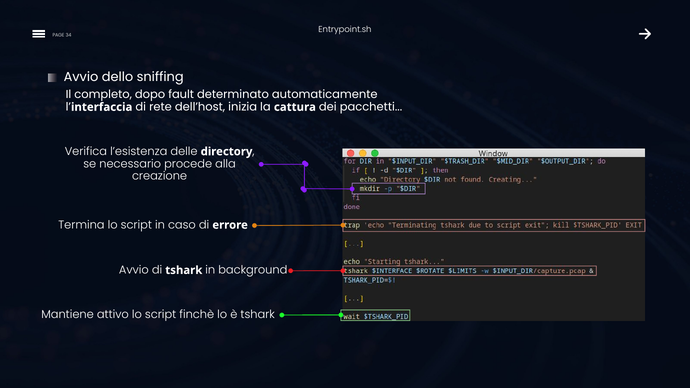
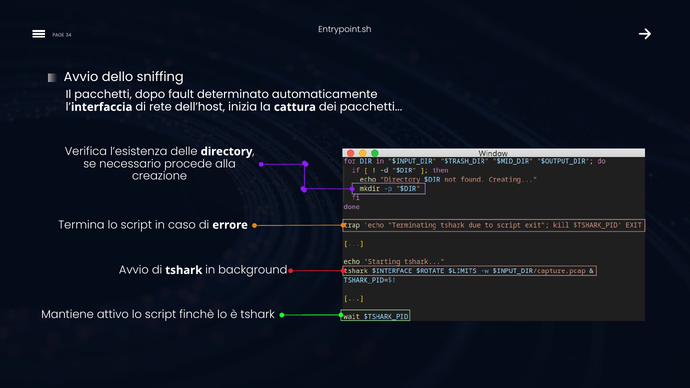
Il completo: completo -> pacchetti
